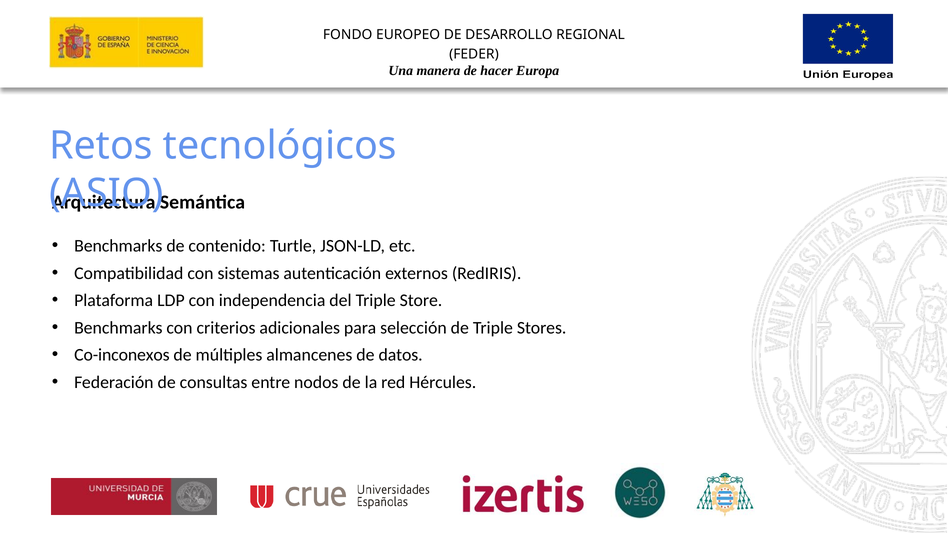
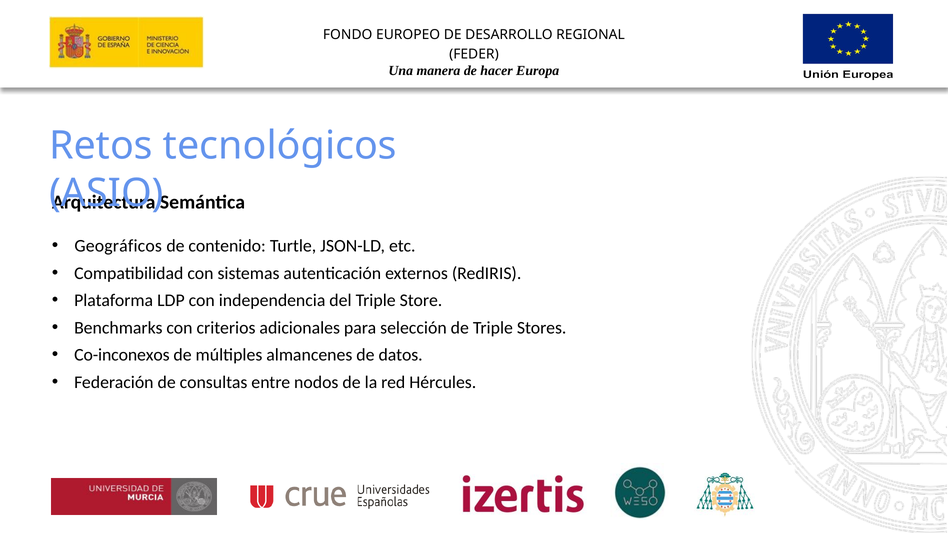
Benchmarks at (118, 246): Benchmarks -> Geográficos
